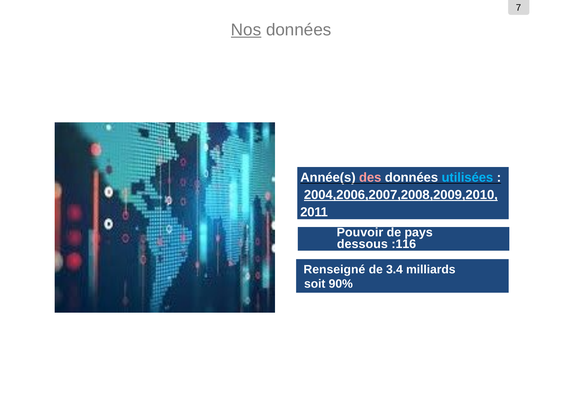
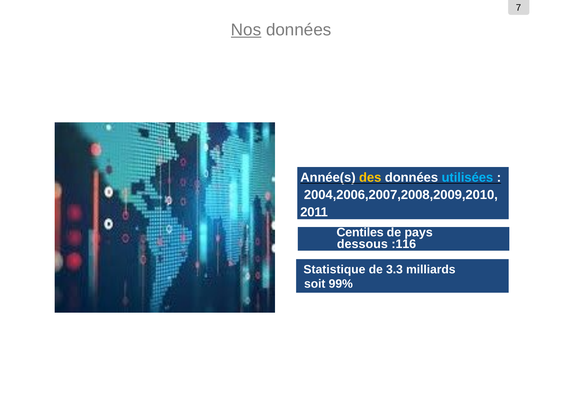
des colour: pink -> yellow
2004,2006,2007,2008,2009,2010 underline: present -> none
Pouvoir: Pouvoir -> Centiles
Renseigné: Renseigné -> Statistique
3.4: 3.4 -> 3.3
90%: 90% -> 99%
